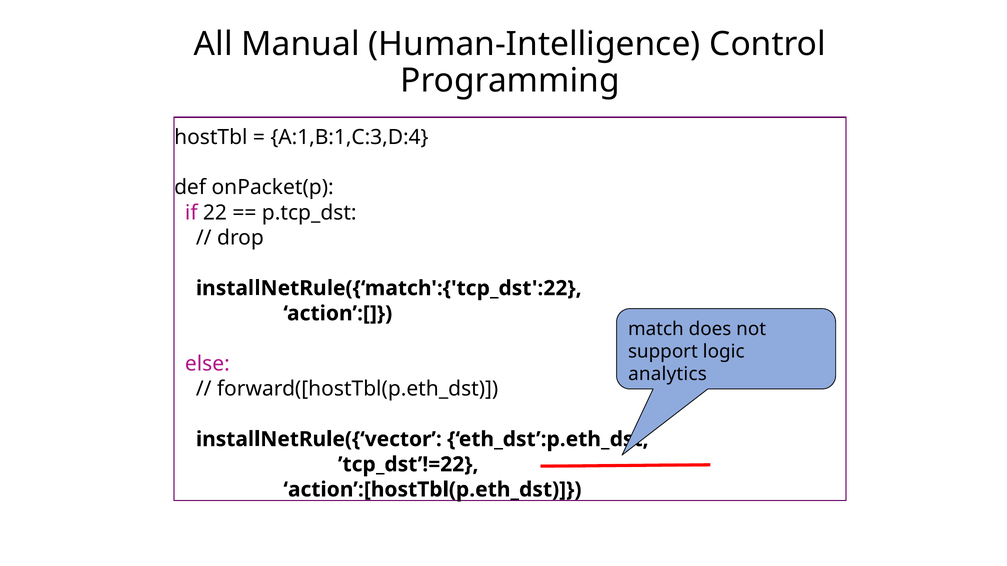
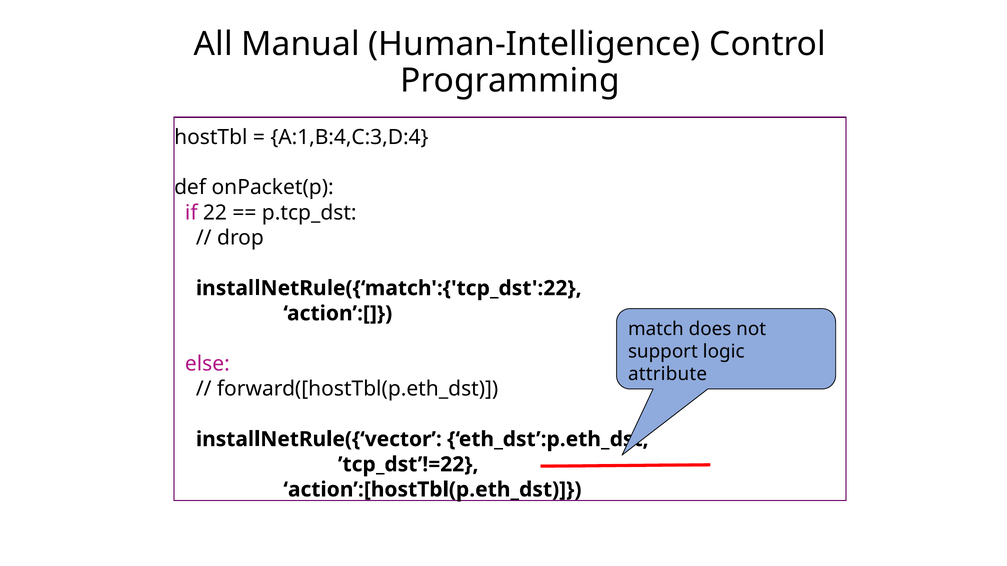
A:1,B:1,C:3,D:4: A:1,B:1,C:3,D:4 -> A:1,B:4,C:3,D:4
analytics: analytics -> attribute
